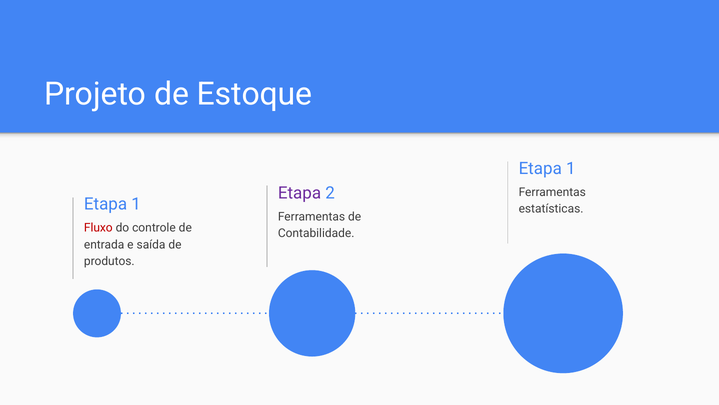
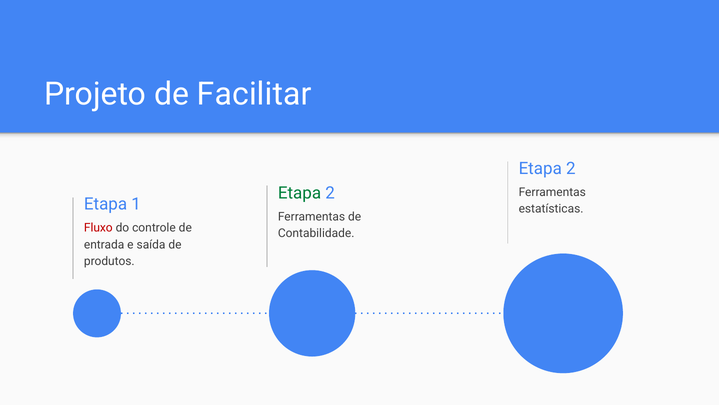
Estoque: Estoque -> Facilitar
1 at (571, 168): 1 -> 2
Etapa at (299, 193) colour: purple -> green
